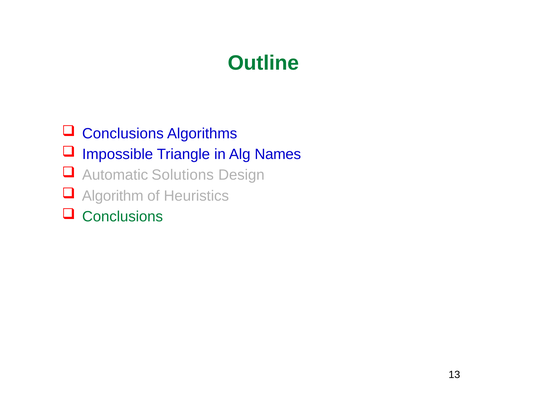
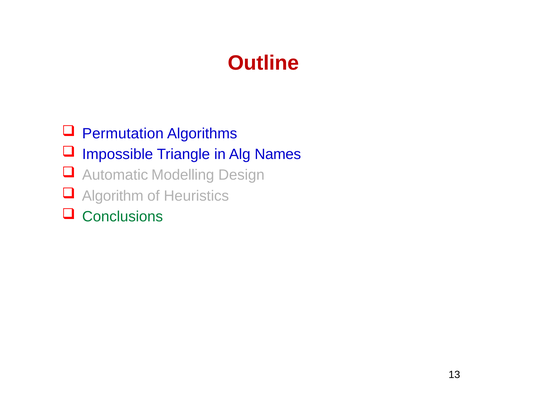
Outline colour: green -> red
Conclusions at (123, 133): Conclusions -> Permutation
Solutions: Solutions -> Modelling
